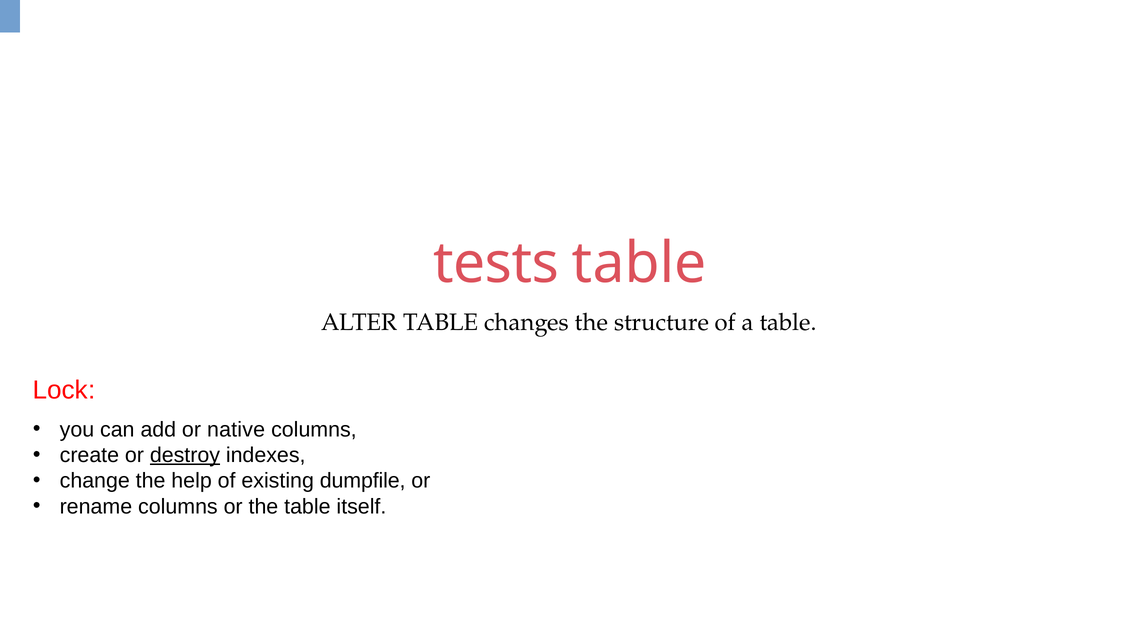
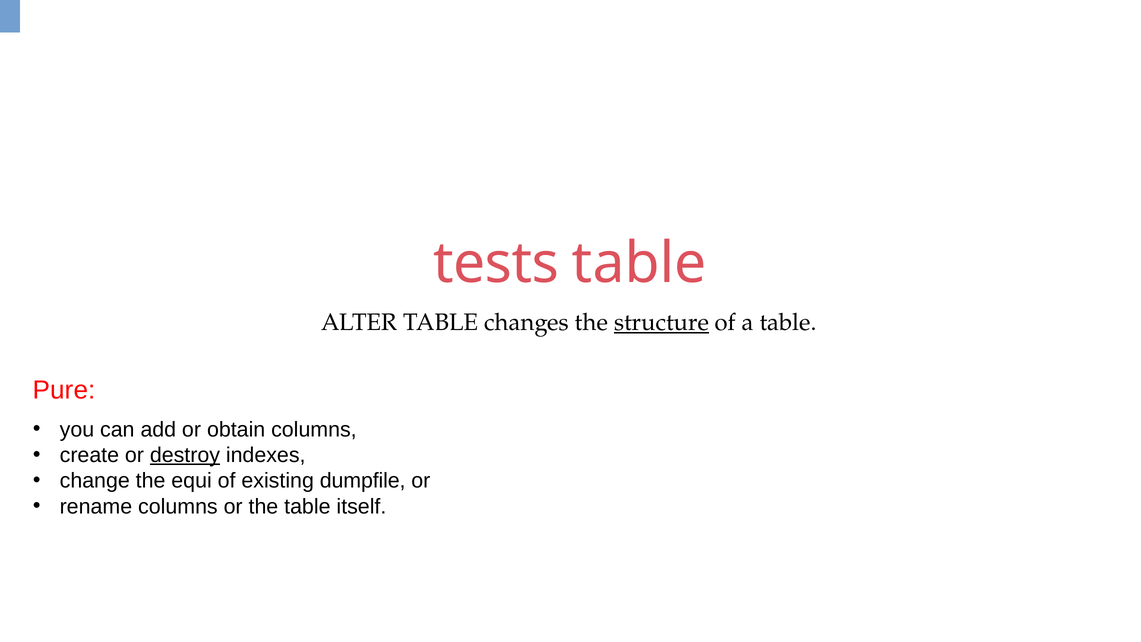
structure underline: none -> present
Lock: Lock -> Pure
native: native -> obtain
help: help -> equi
